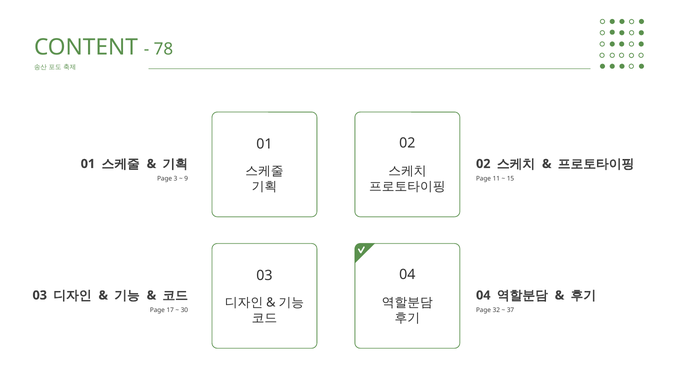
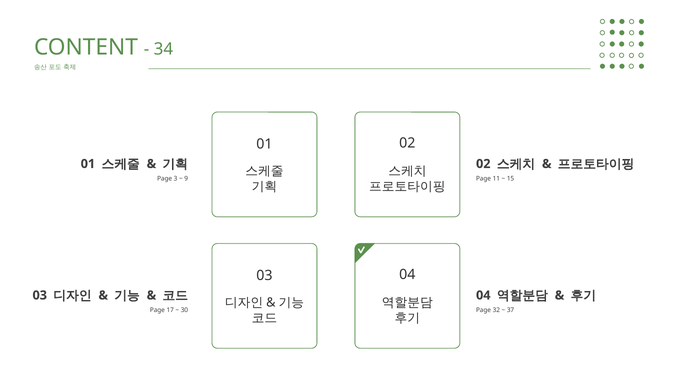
78: 78 -> 34
